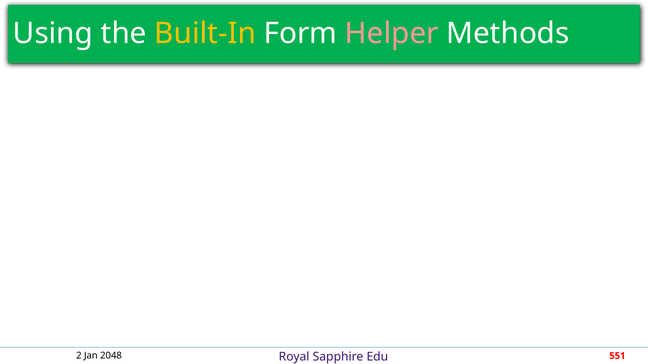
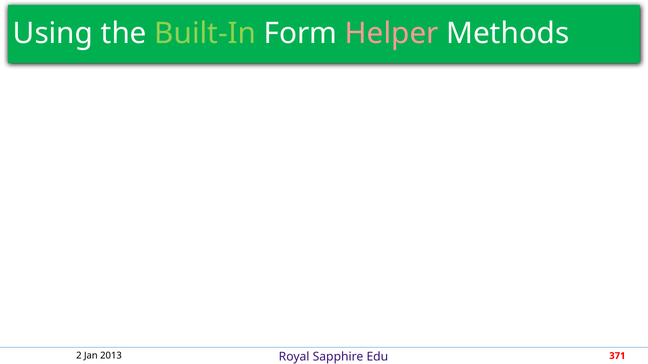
Built-In colour: yellow -> light green
2048: 2048 -> 2013
551: 551 -> 371
